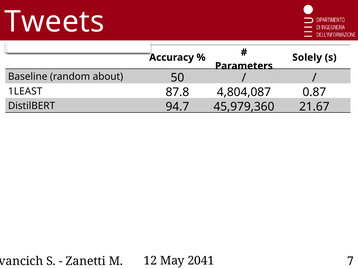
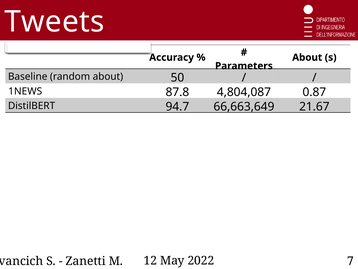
Solely at (307, 57): Solely -> About
1LEAST: 1LEAST -> 1NEWS
45,979,360: 45,979,360 -> 66,663,649
2041: 2041 -> 2022
